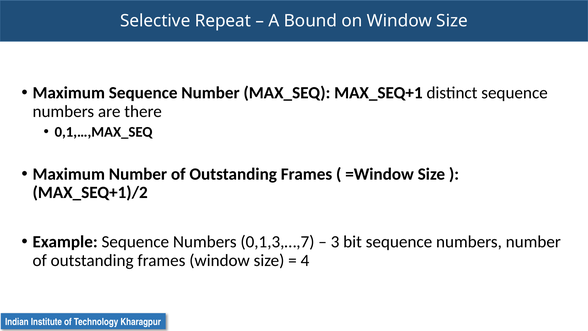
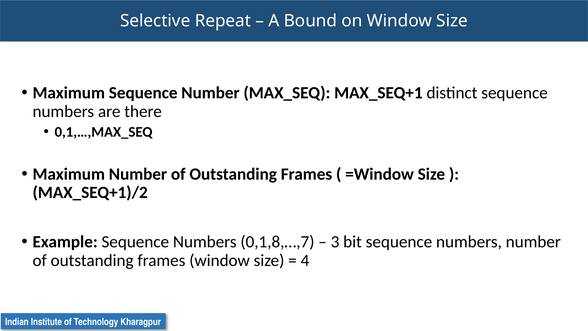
0,1,3,…,7: 0,1,3,…,7 -> 0,1,8,…,7
